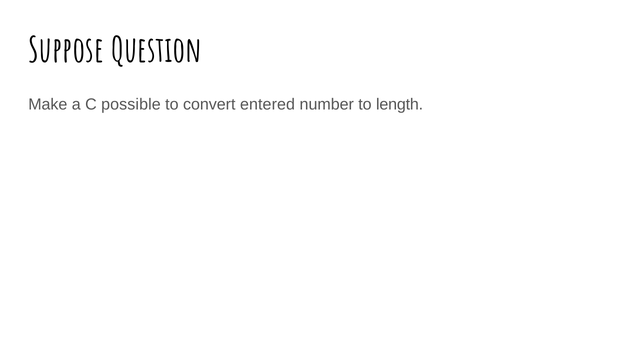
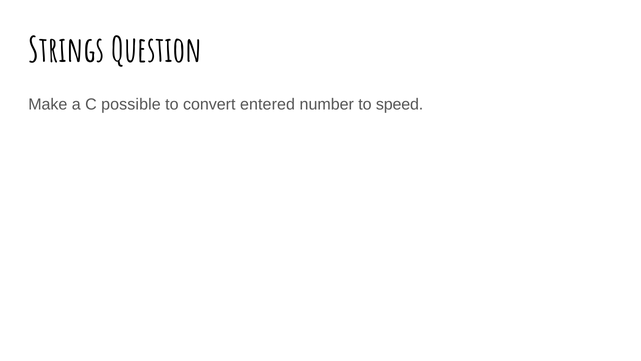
Suppose: Suppose -> Strings
length: length -> speed
